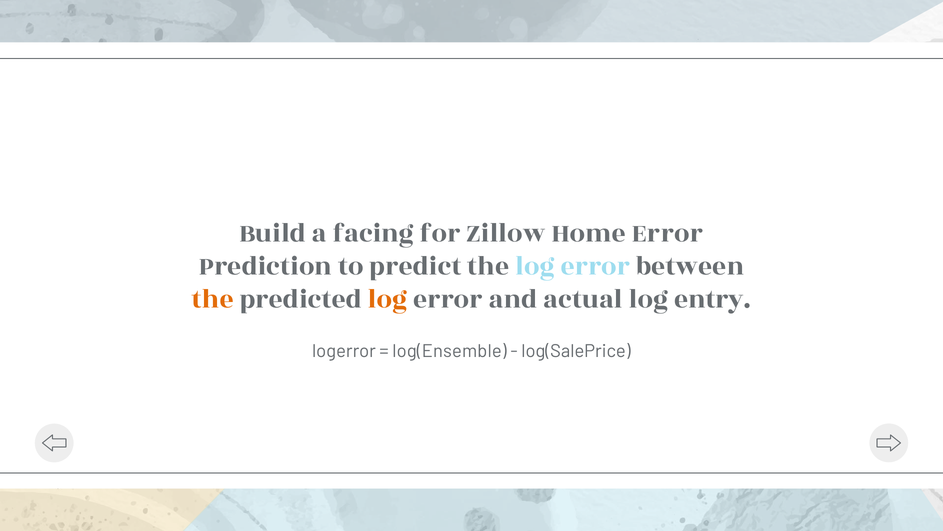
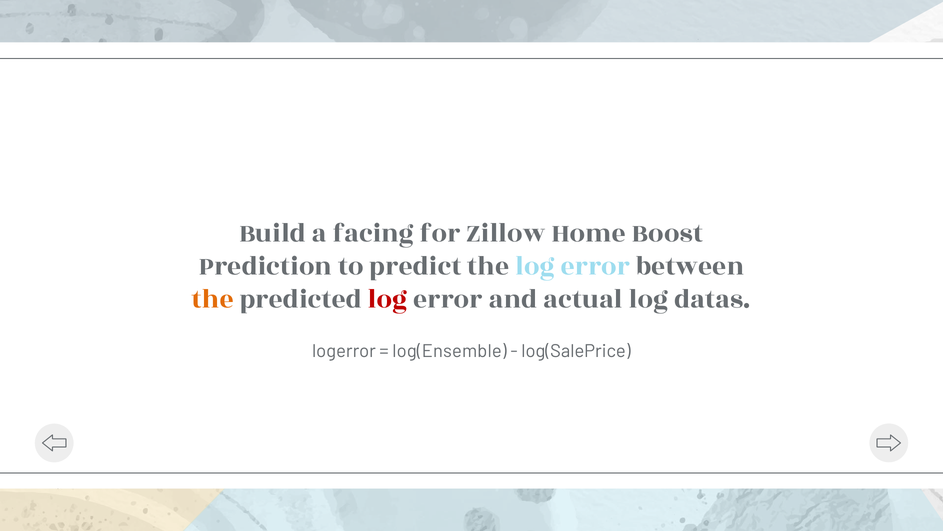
Home Error: Error -> Boost
log at (388, 298) colour: orange -> red
entry: entry -> datas
